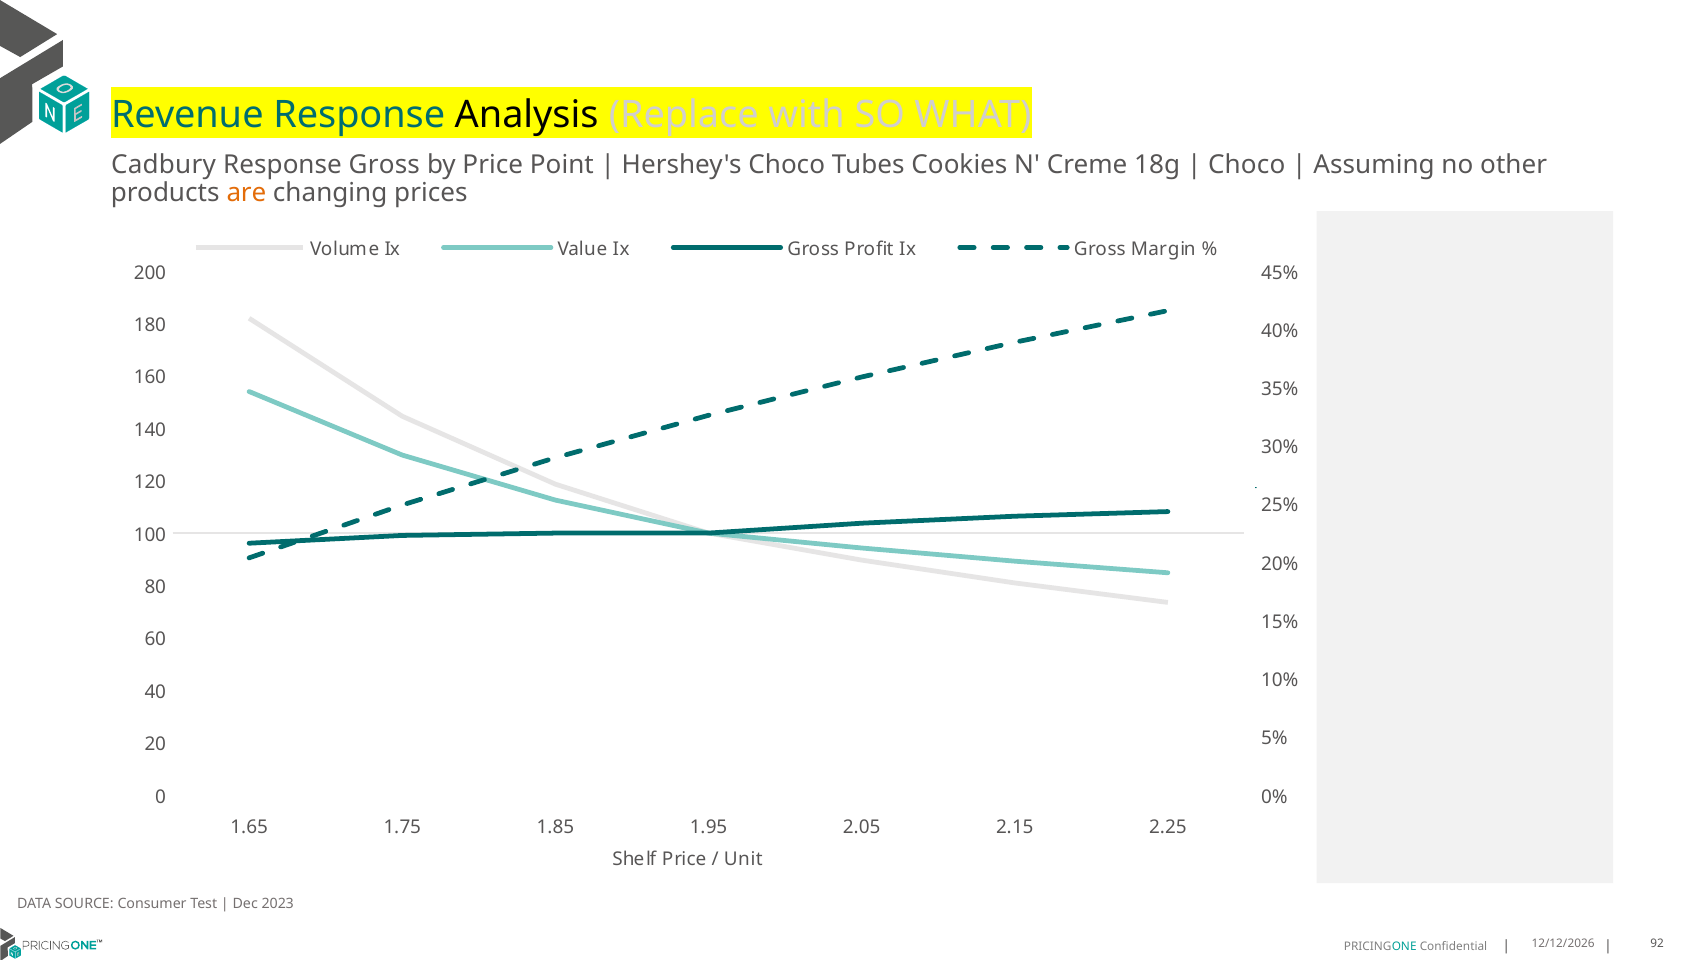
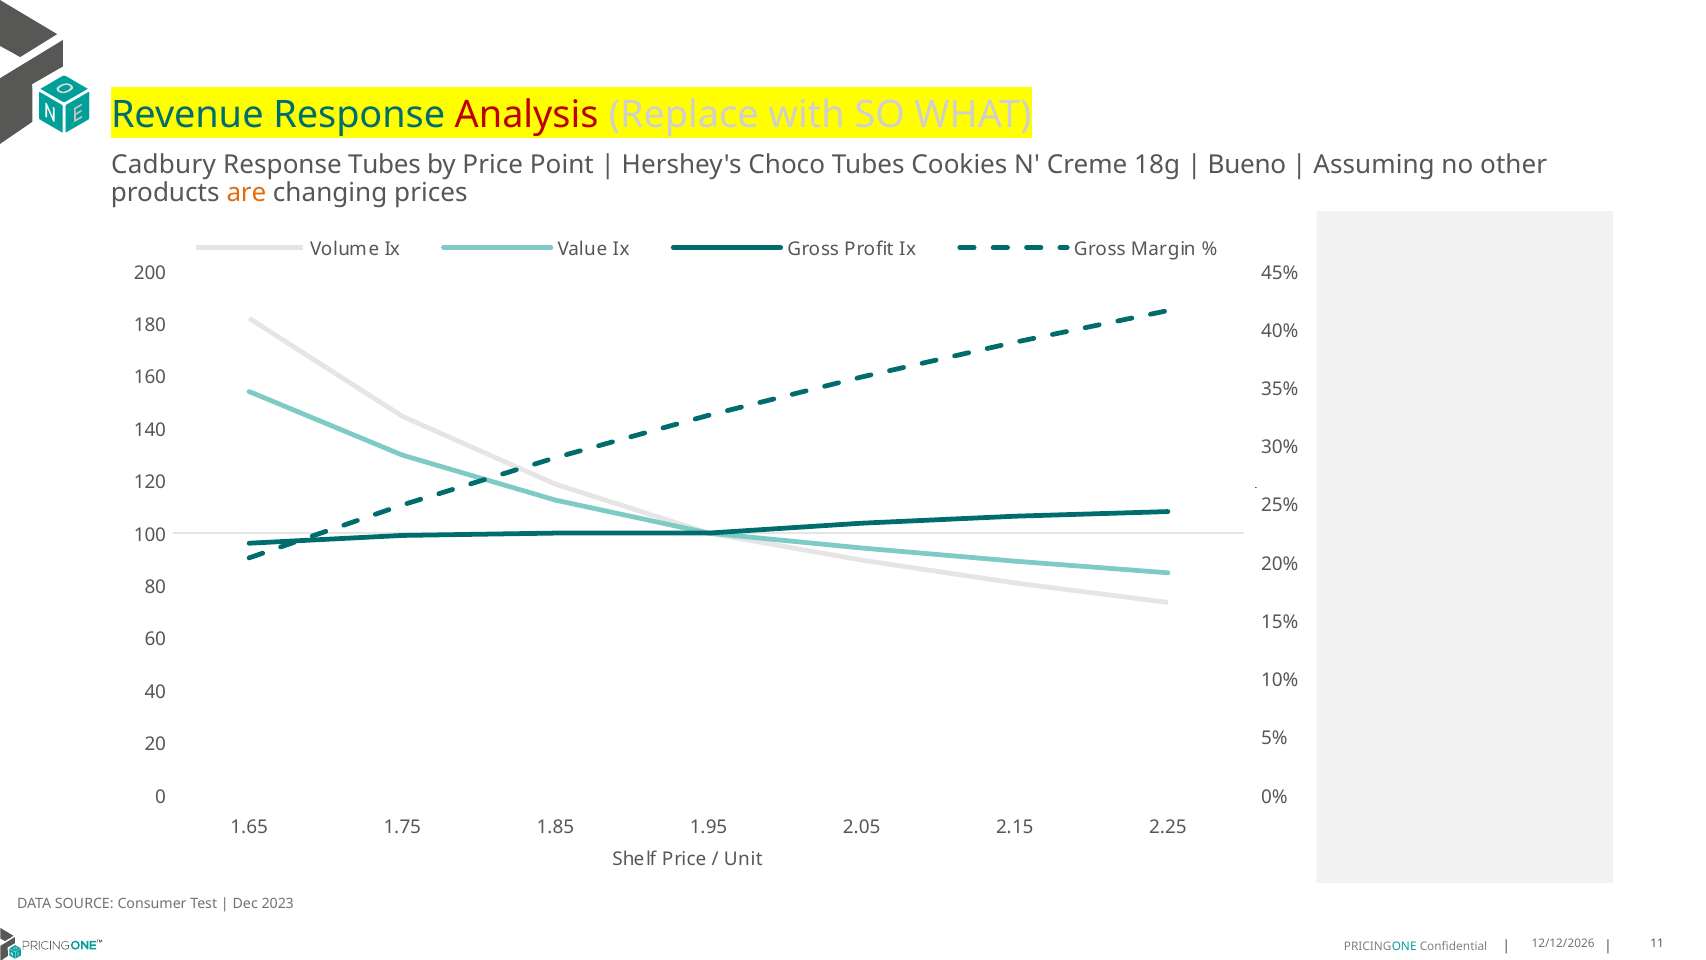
Analysis colour: black -> red
Response Gross: Gross -> Tubes
Choco at (1247, 165): Choco -> Bueno
92: 92 -> 11
